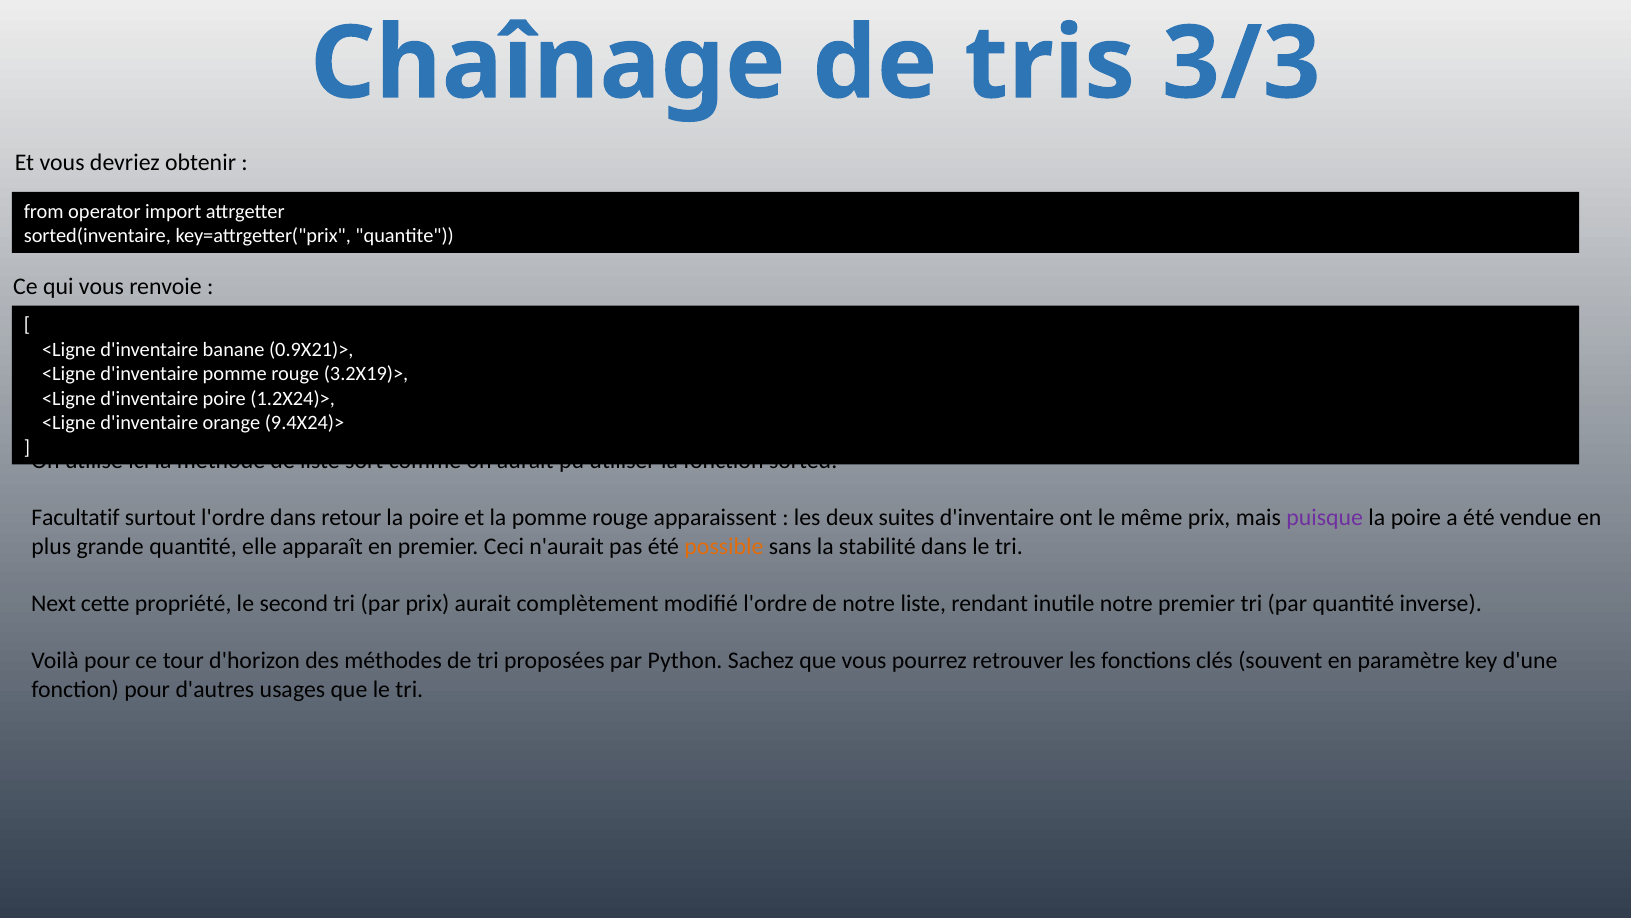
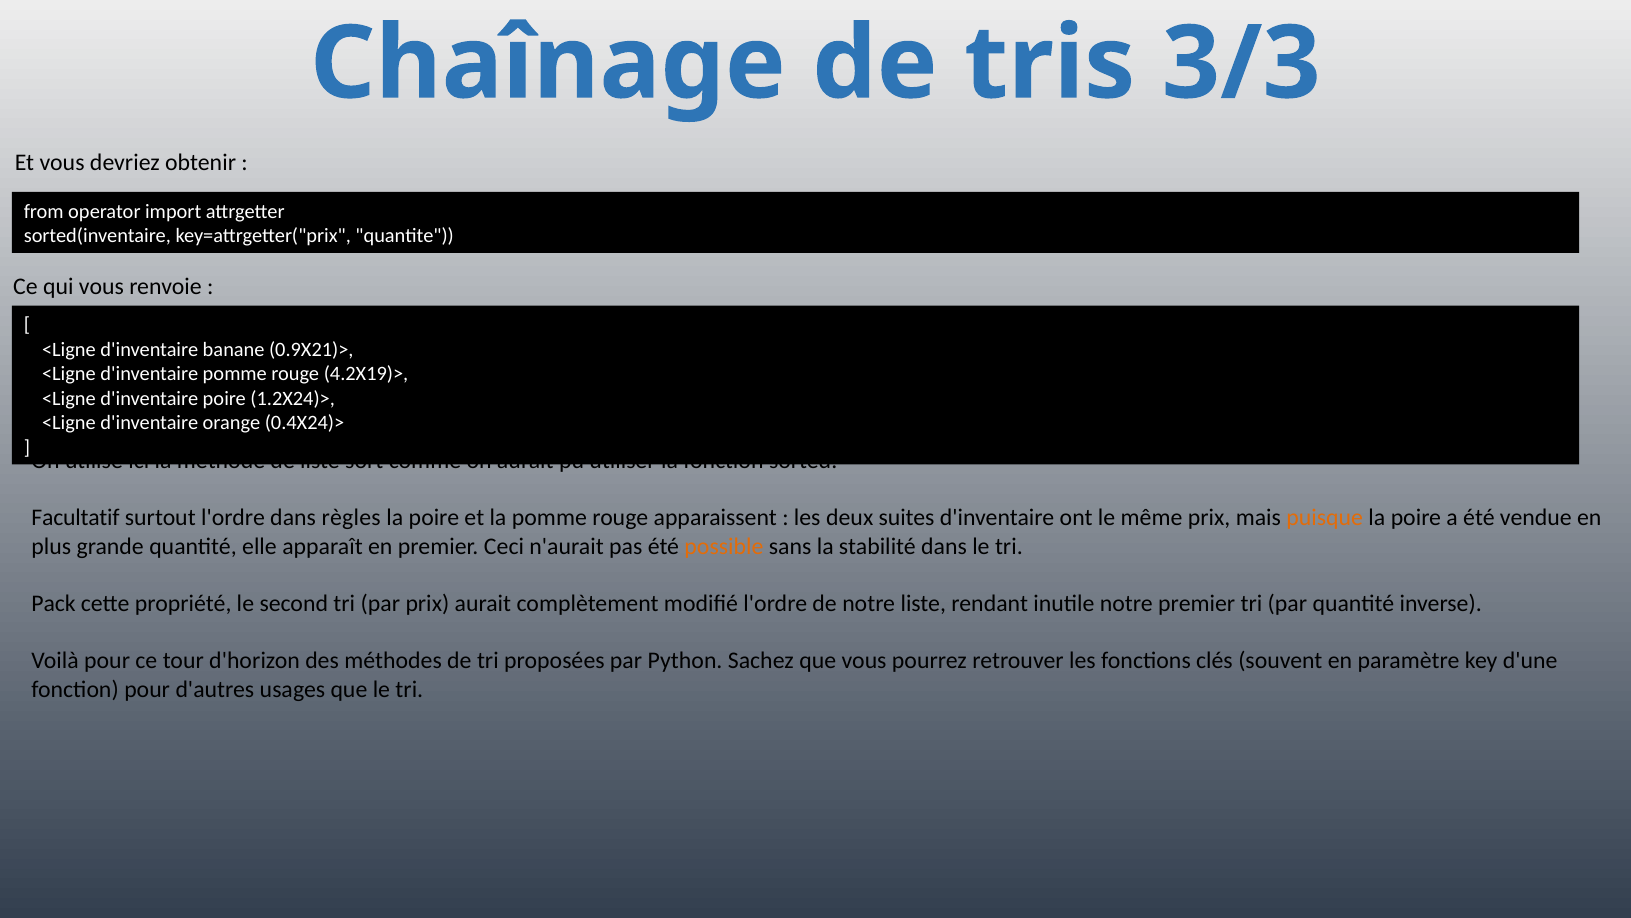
3.2X19)>: 3.2X19)> -> 4.2X19)>
9.4X24)>: 9.4X24)> -> 0.4X24)>
retour: retour -> règles
puisque colour: purple -> orange
Next: Next -> Pack
